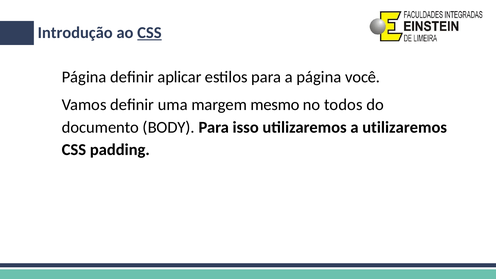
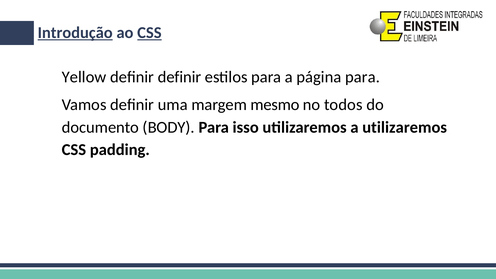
Introdução underline: none -> present
Página at (84, 77): Página -> Yellow
definir aplicar: aplicar -> definir
página você: você -> para
